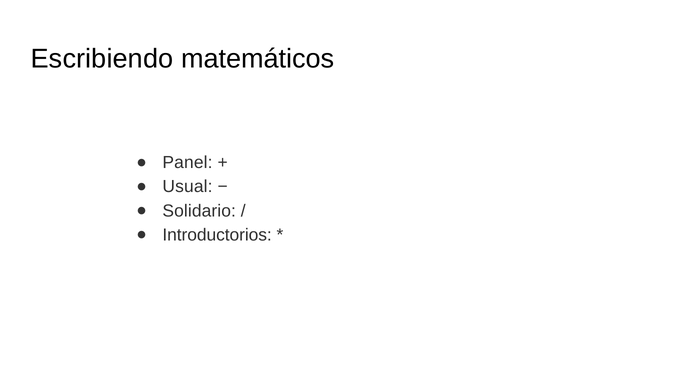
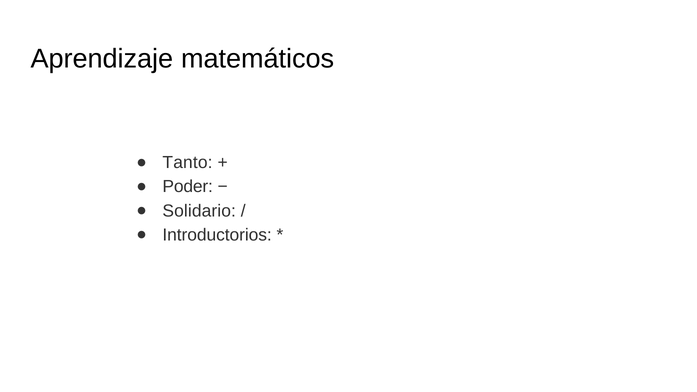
Escribiendo: Escribiendo -> Aprendizaje
Panel: Panel -> Tanto
Usual: Usual -> Poder
